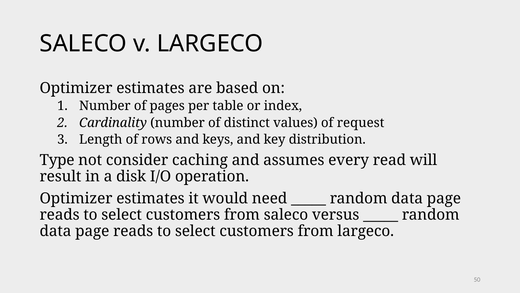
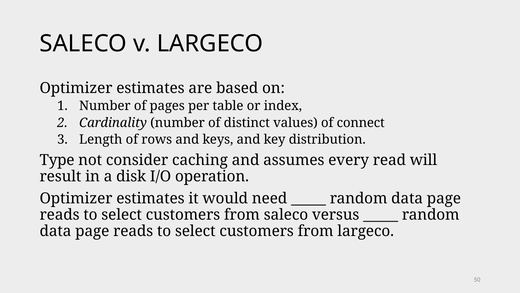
request: request -> connect
